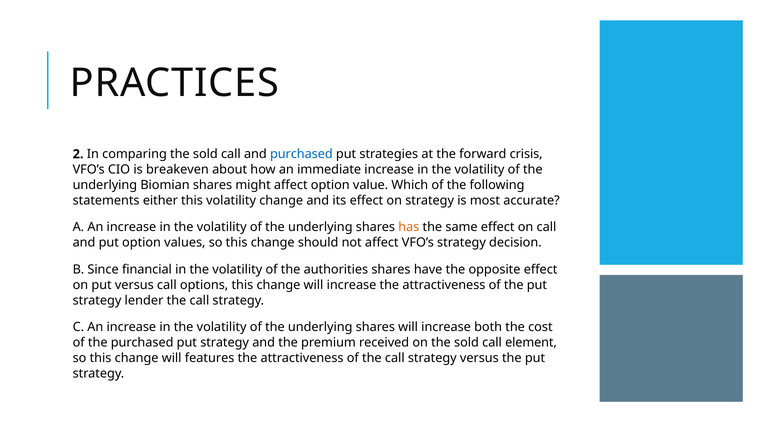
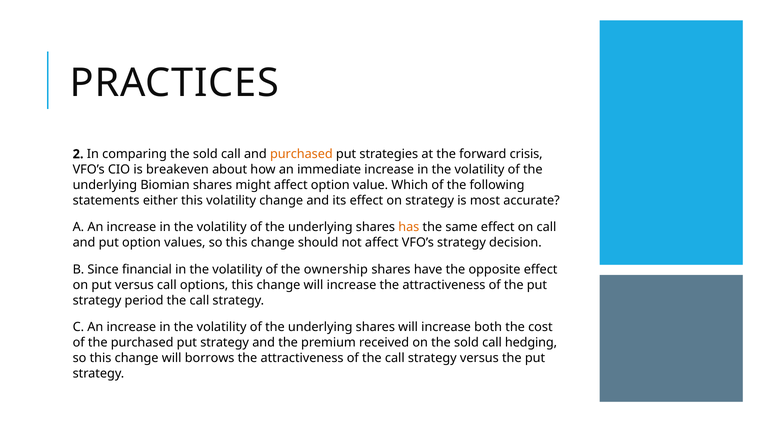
purchased at (301, 154) colour: blue -> orange
authorities: authorities -> ownership
lender: lender -> period
element: element -> hedging
features: features -> borrows
